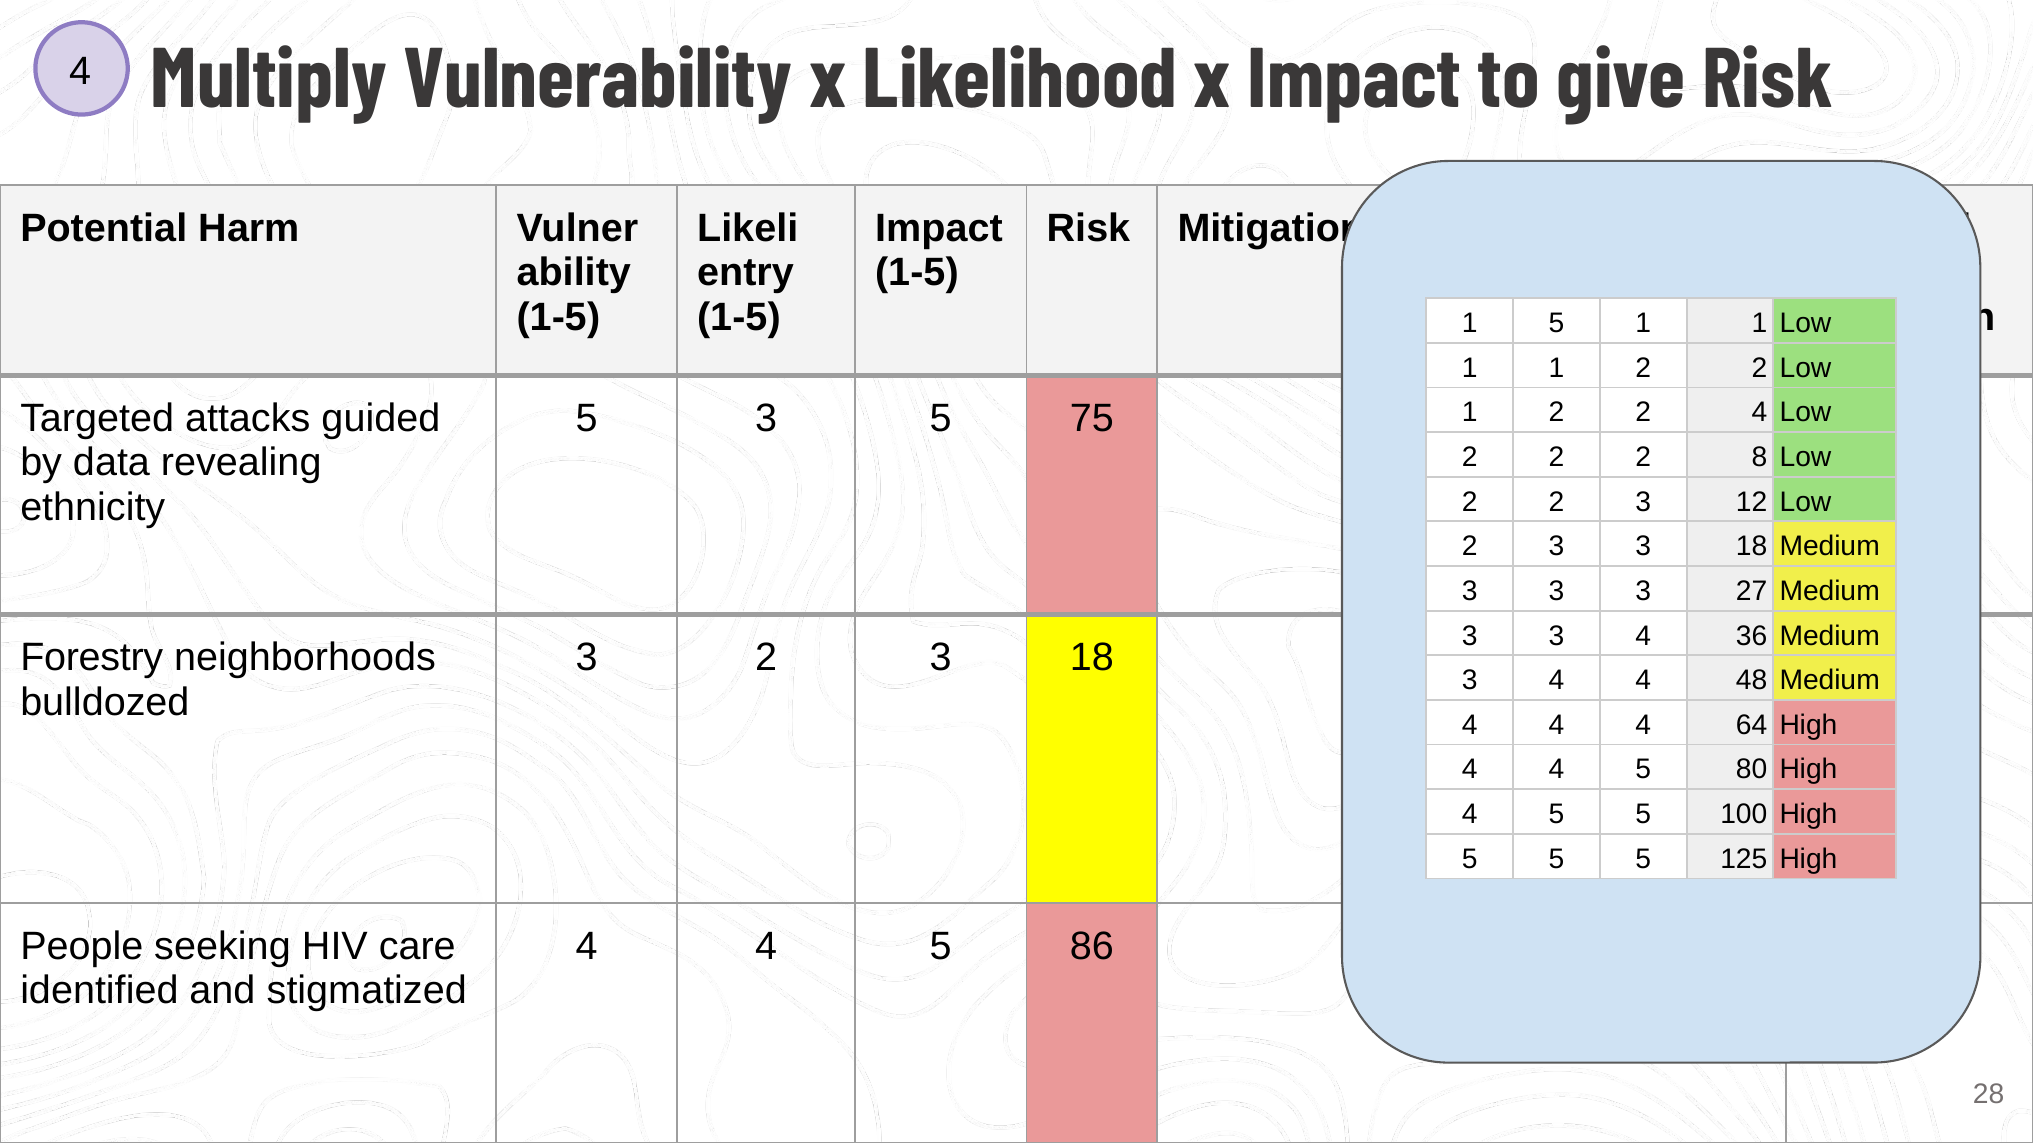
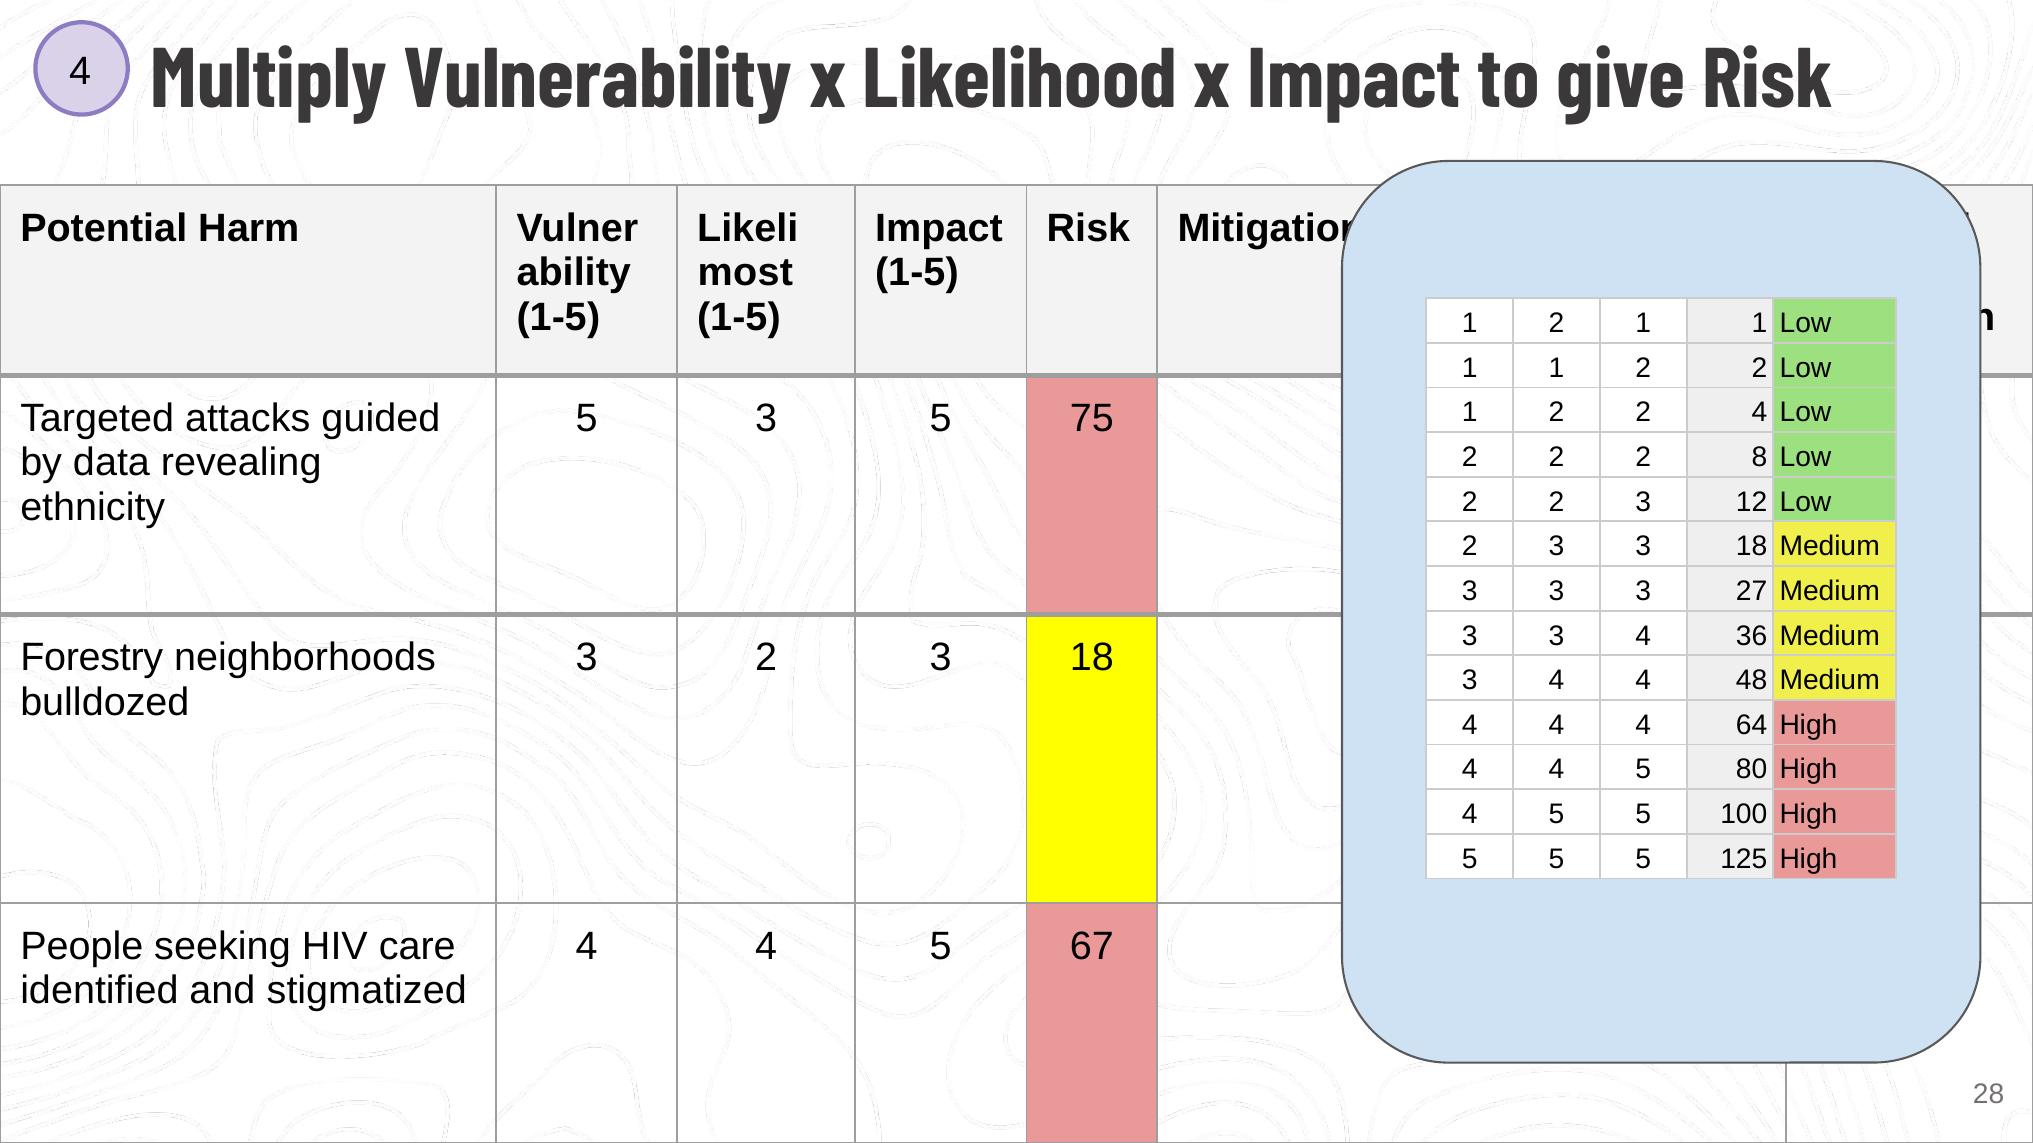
entry: entry -> most
5 at (1557, 323): 5 -> 2
86: 86 -> 67
